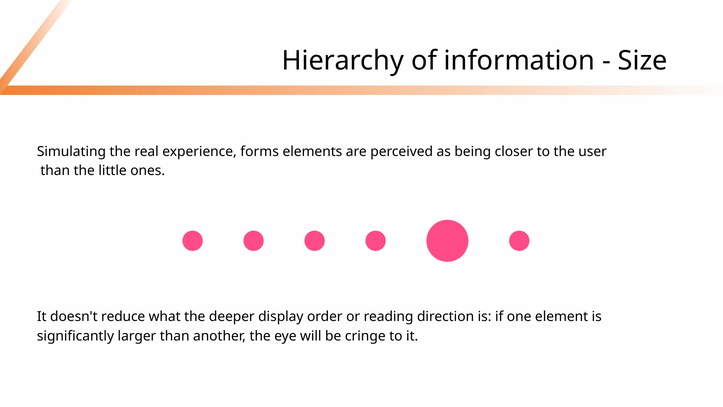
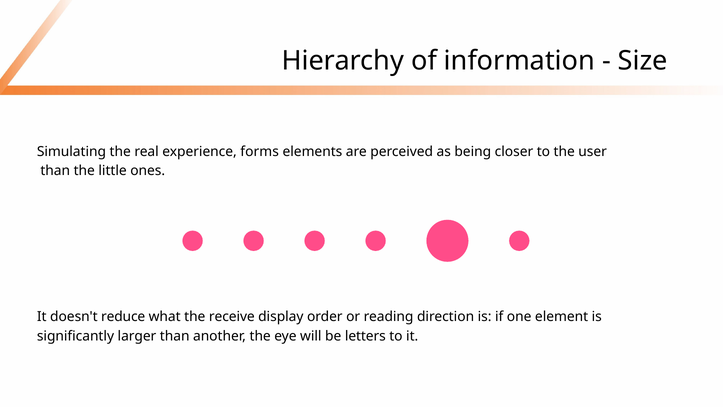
deeper: deeper -> receive
cringe: cringe -> letters
